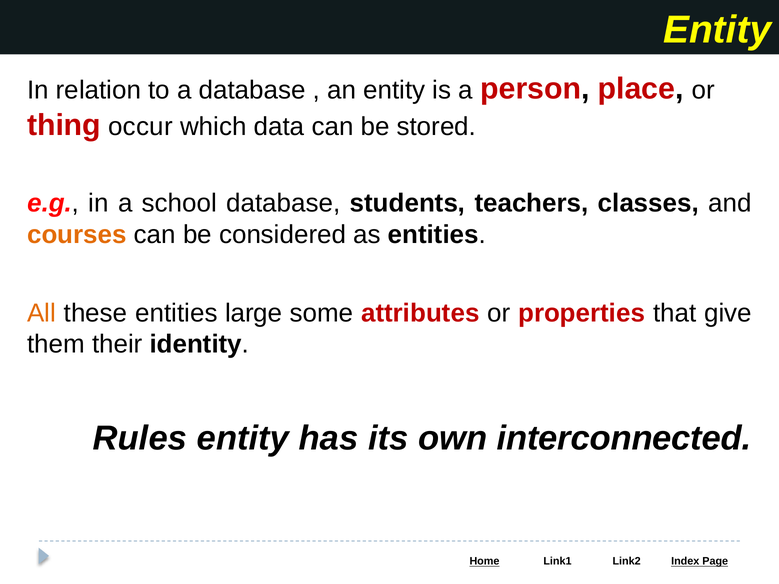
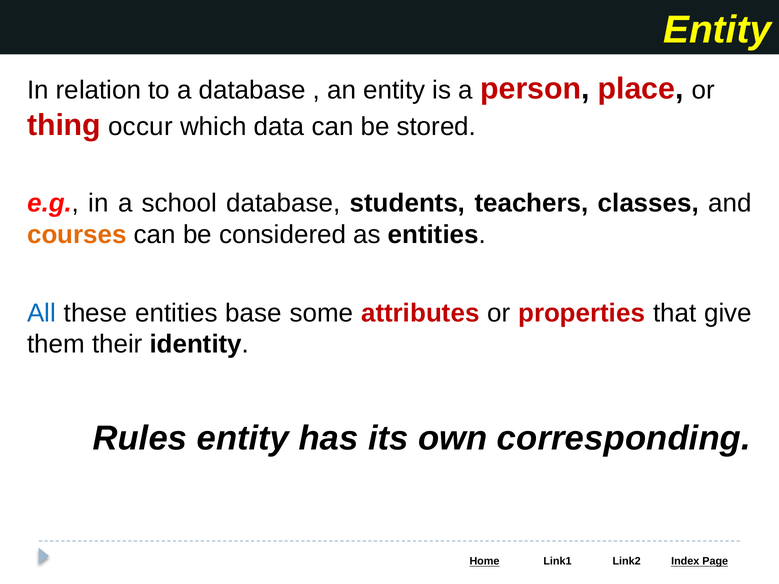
All colour: orange -> blue
large: large -> base
interconnected: interconnected -> corresponding
